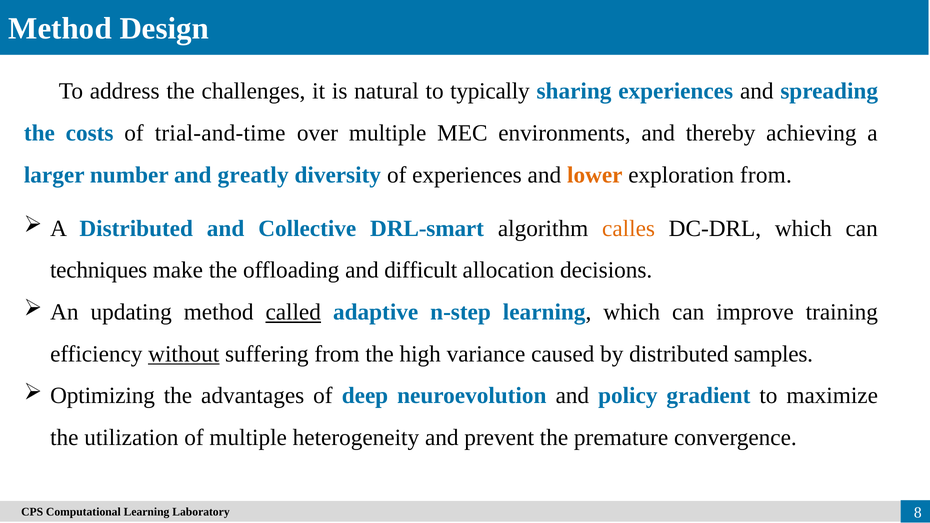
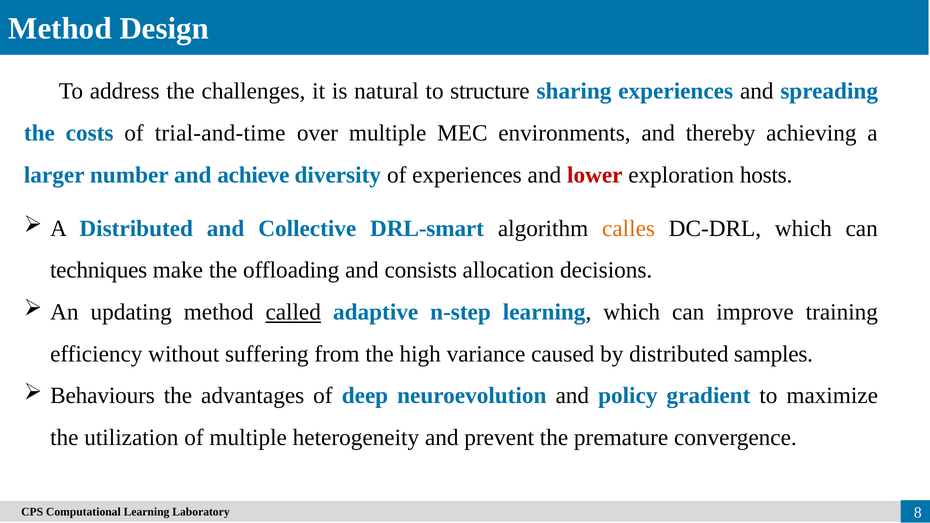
typically: typically -> structure
greatly: greatly -> achieve
lower colour: orange -> red
exploration from: from -> hosts
difficult: difficult -> consists
without underline: present -> none
Optimizing: Optimizing -> Behaviours
